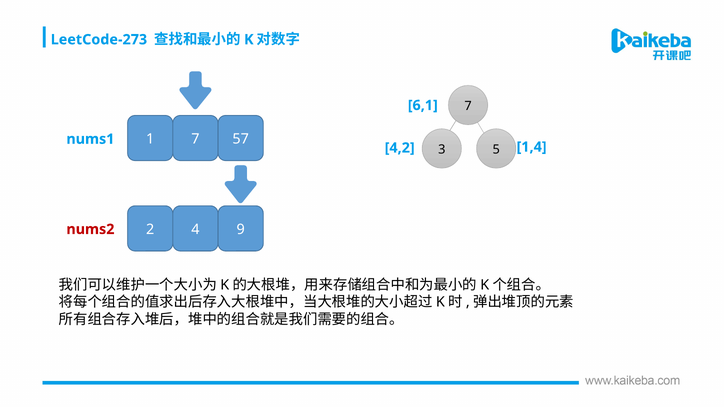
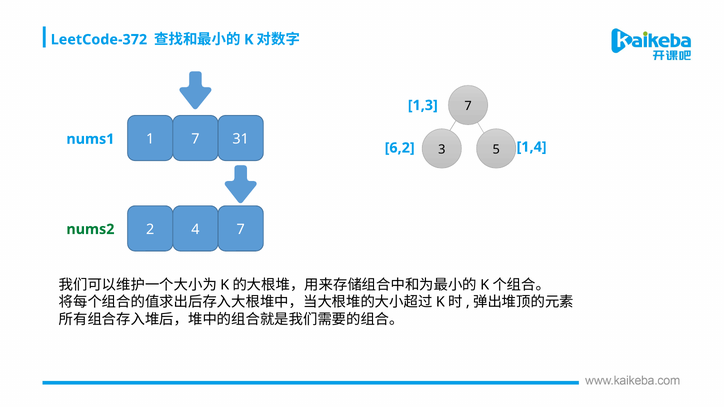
LeetCode-273: LeetCode-273 -> LeetCode-372
6,1: 6,1 -> 1,3
57: 57 -> 31
4,2: 4,2 -> 6,2
4 9: 9 -> 7
nums2 colour: red -> green
